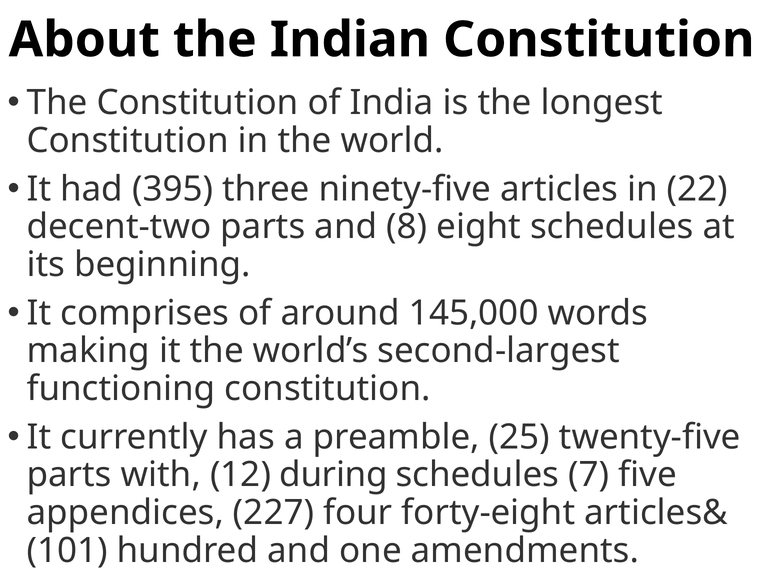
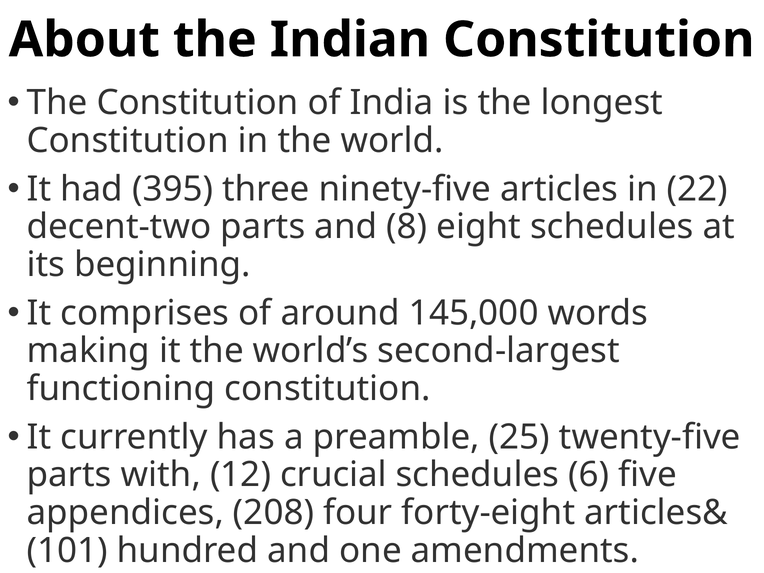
during: during -> crucial
7: 7 -> 6
227: 227 -> 208
